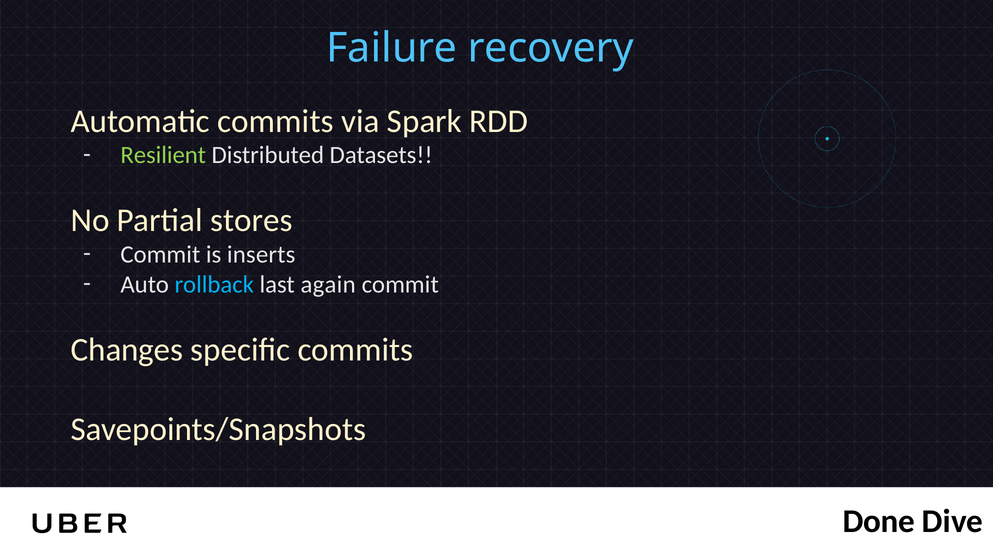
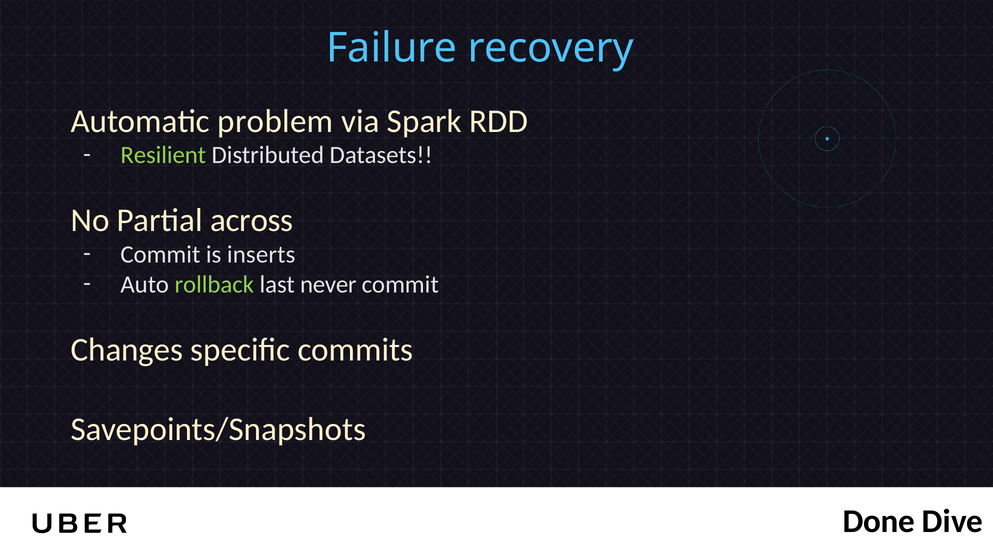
Automatic commits: commits -> problem
stores: stores -> across
rollback colour: light blue -> light green
again: again -> never
